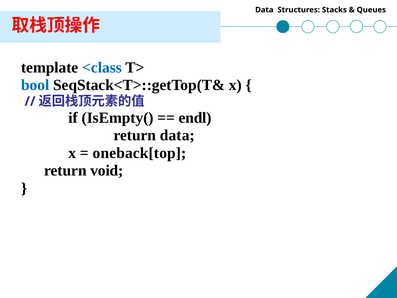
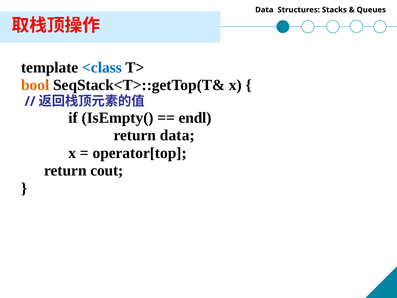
bool colour: blue -> orange
oneback[top: oneback[top -> operator[top
void: void -> cout
